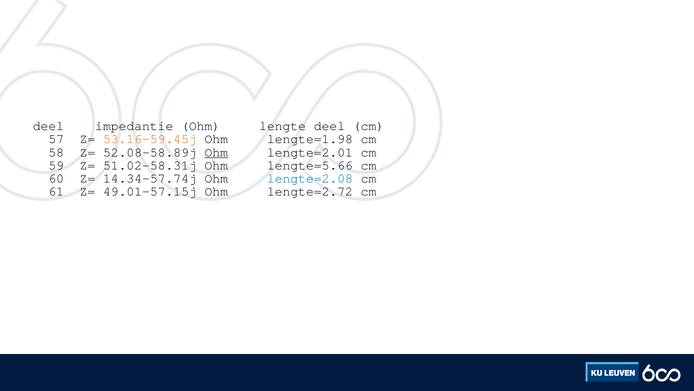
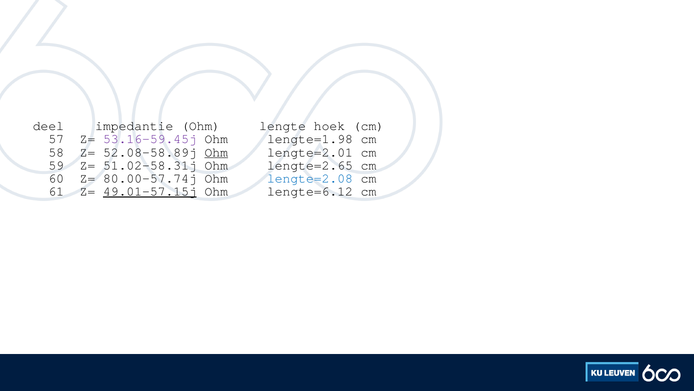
lengte deel: deel -> hoek
53.16-59.45j colour: orange -> purple
lengte=5.66: lengte=5.66 -> lengte=2.65
14.34-57.74j: 14.34-57.74j -> 80.00-57.74j
49.01-57.15j underline: none -> present
lengte=2.72: lengte=2.72 -> lengte=6.12
